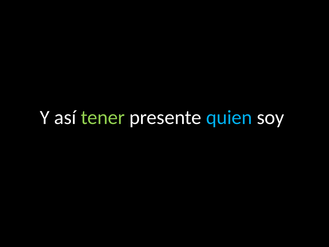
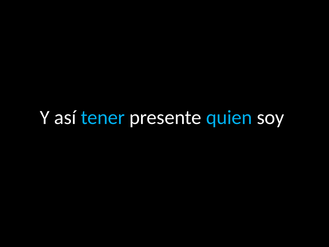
tener colour: light green -> light blue
